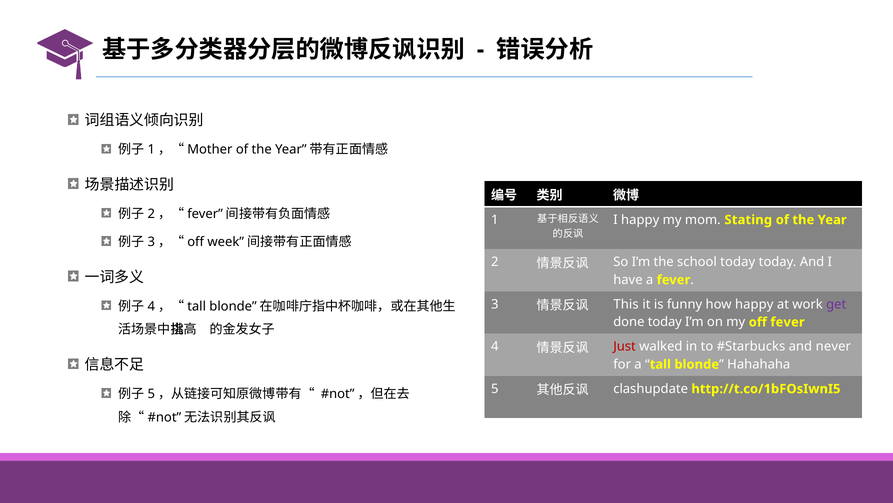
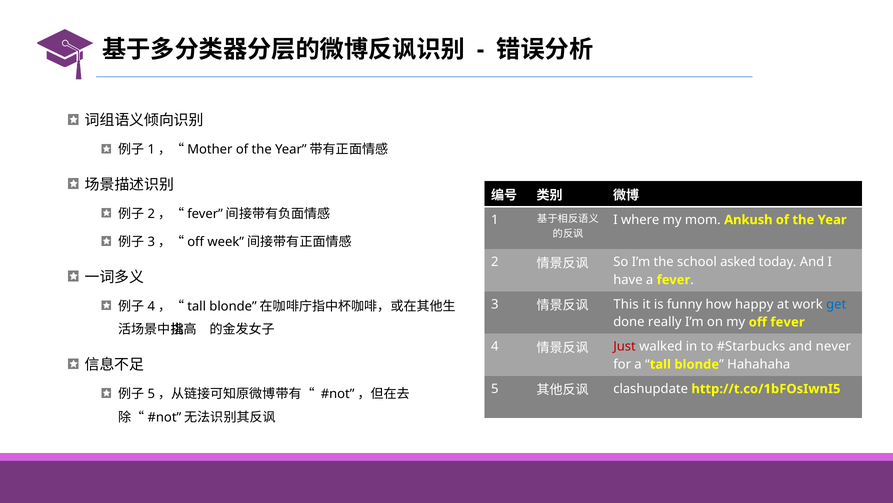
I happy: happy -> where
Stating: Stating -> Ankush
school today: today -> asked
get colour: purple -> blue
done today: today -> really
